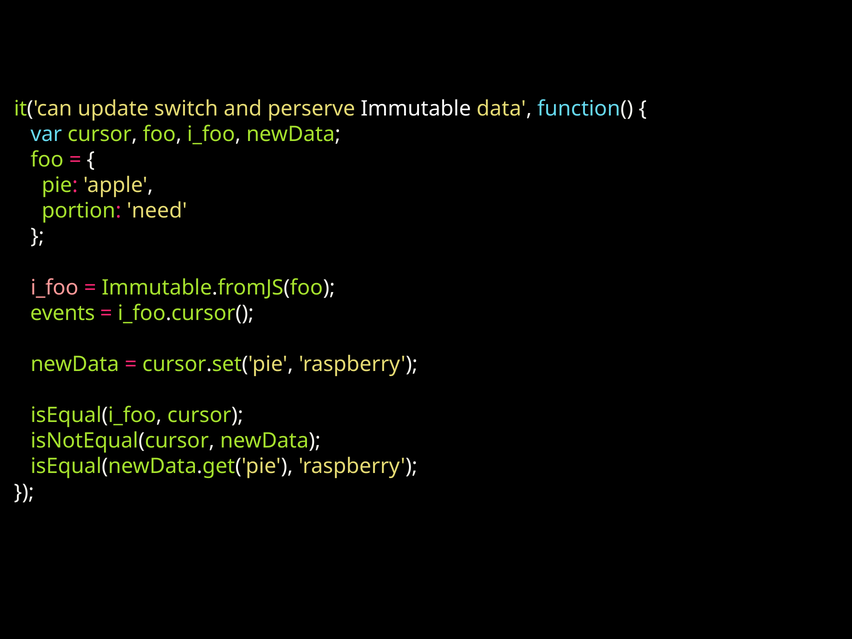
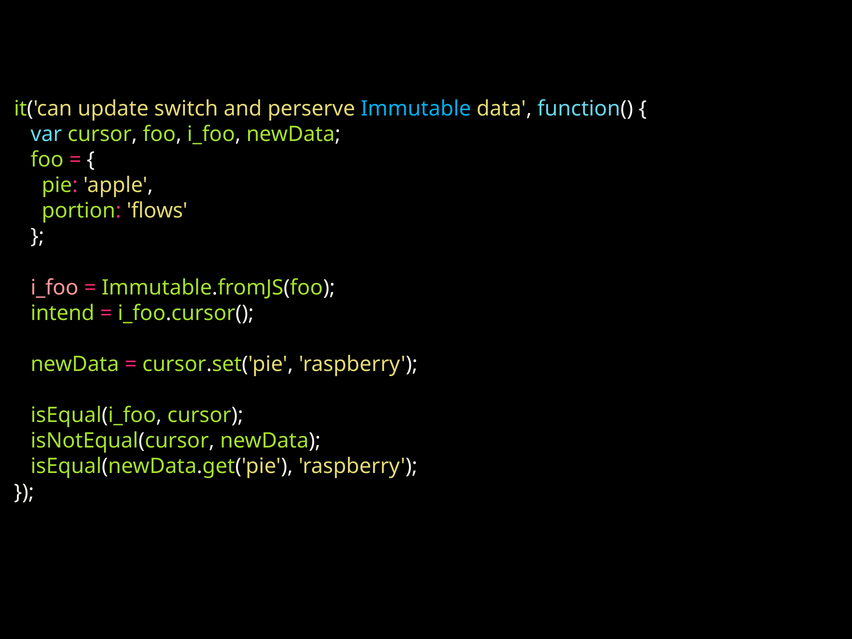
Immutable colour: white -> light blue
need: need -> flows
events: events -> intend
